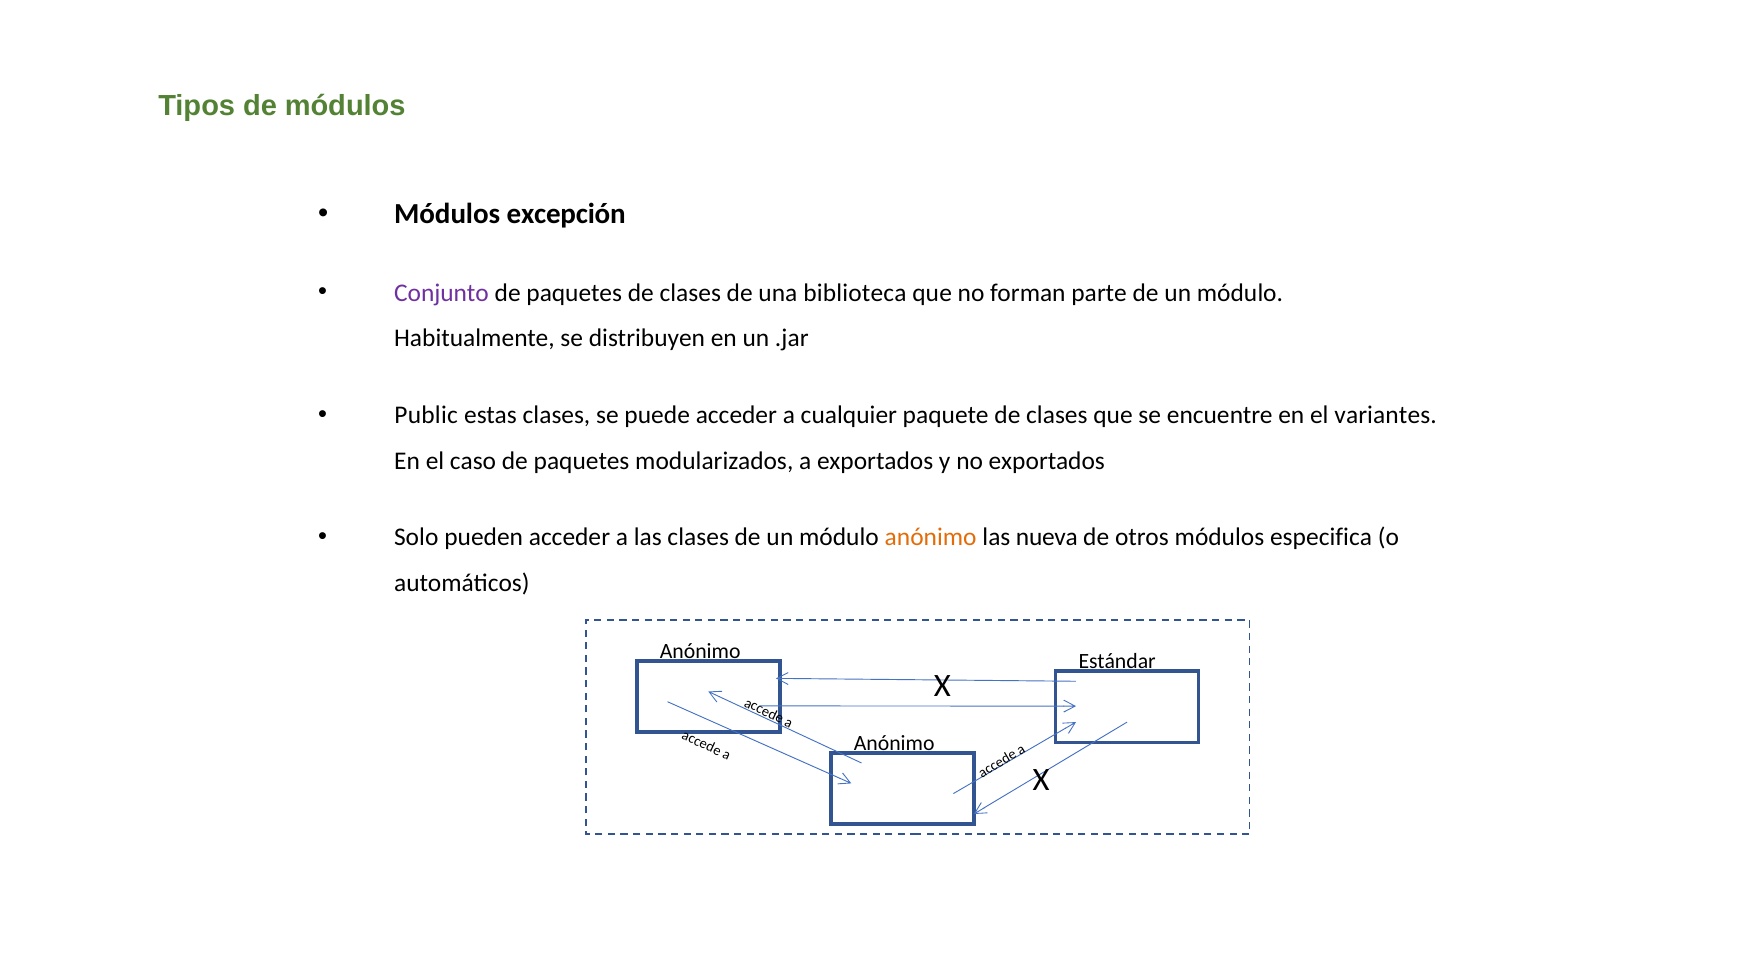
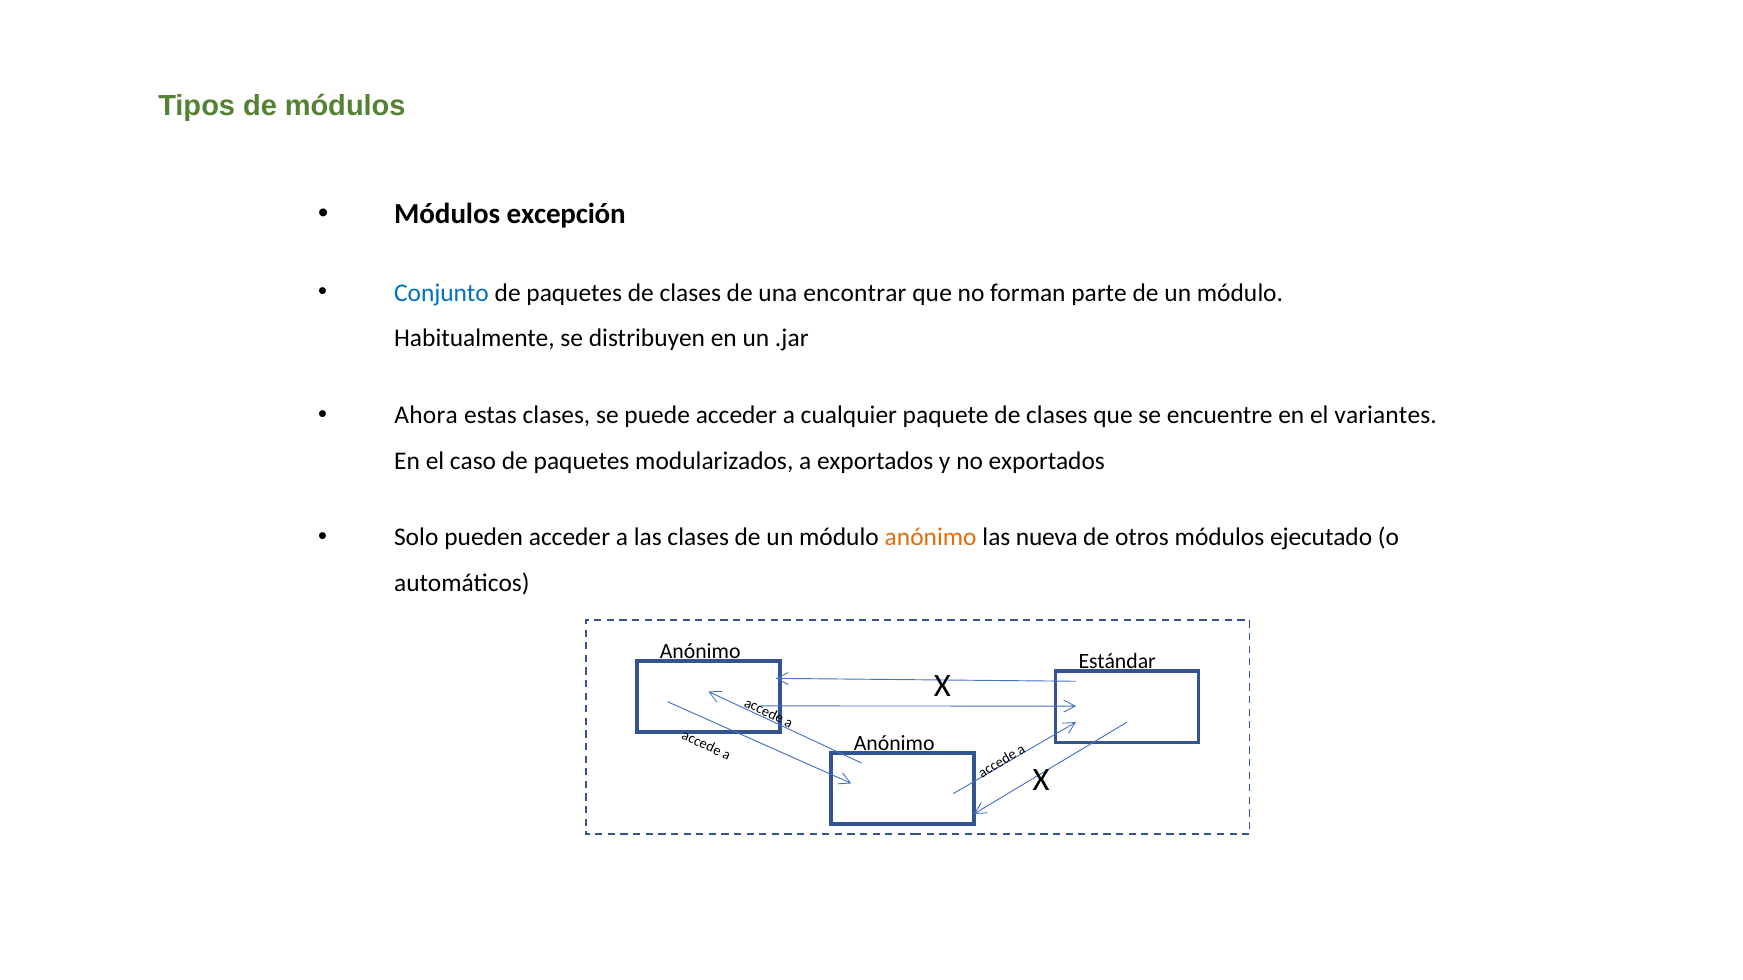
Conjunto colour: purple -> blue
biblioteca: biblioteca -> encontrar
Public: Public -> Ahora
especifica: especifica -> ejecutado
